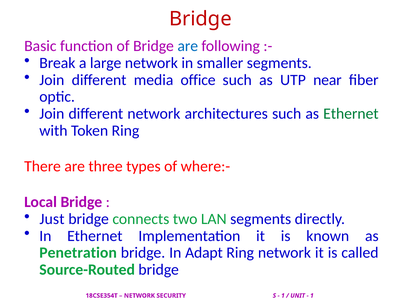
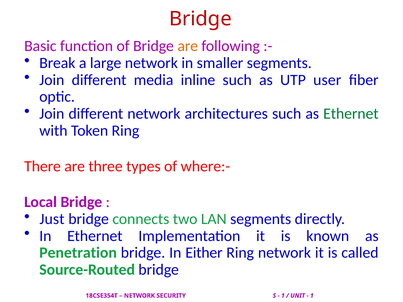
are at (188, 46) colour: blue -> orange
office: office -> inline
near: near -> user
Adapt: Adapt -> Either
